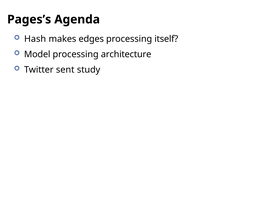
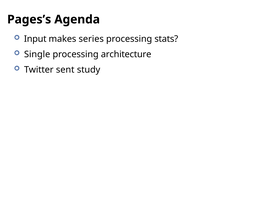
Hash: Hash -> Input
edges: edges -> series
itself: itself -> stats
Model: Model -> Single
